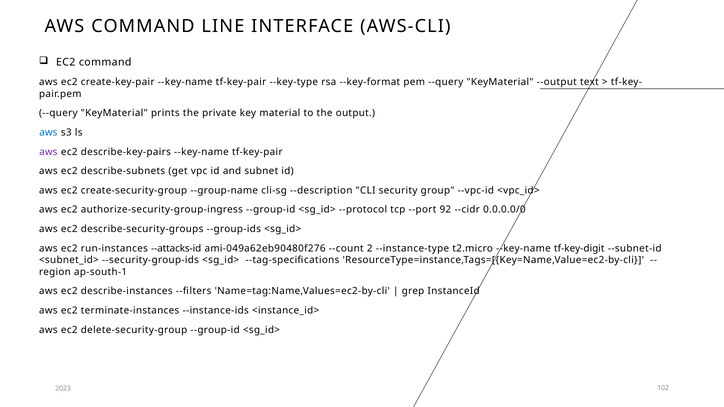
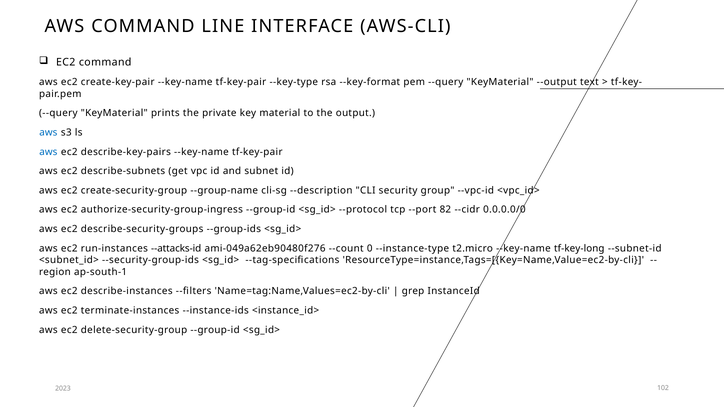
aws at (48, 152) colour: purple -> blue
92: 92 -> 82
2: 2 -> 0
tf-key-digit: tf-key-digit -> tf-key-long
